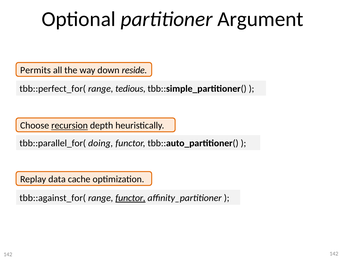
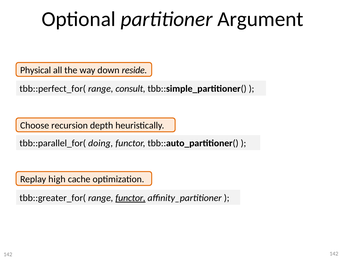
Permits: Permits -> Physical
tedious: tedious -> consult
recursion underline: present -> none
data: data -> high
tbb::against_for(: tbb::against_for( -> tbb::greater_for(
